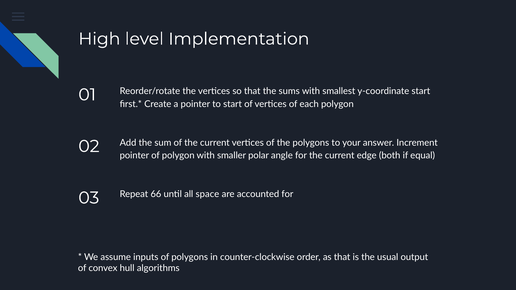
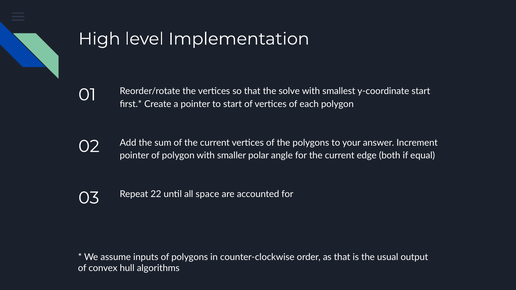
sums: sums -> solve
66: 66 -> 22
